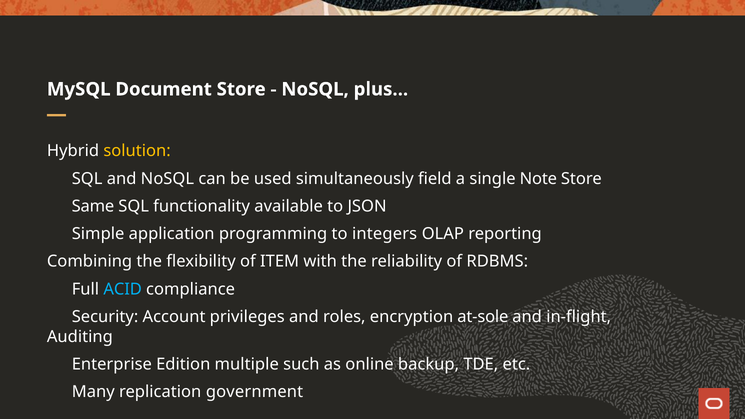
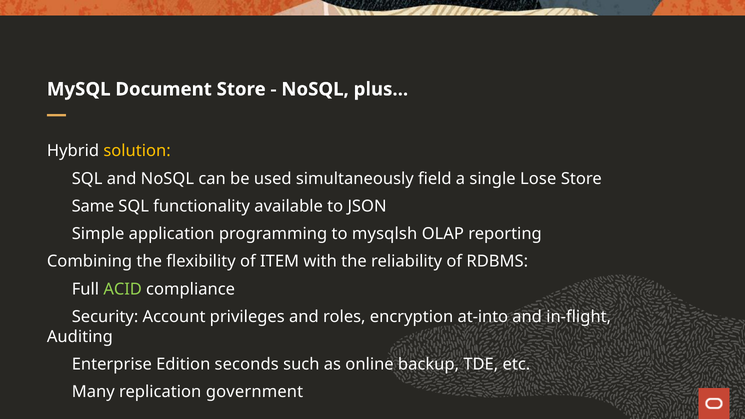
Note: Note -> Lose
integers: integers -> mysqlsh
ACID colour: light blue -> light green
at-sole: at-sole -> at-into
multiple: multiple -> seconds
